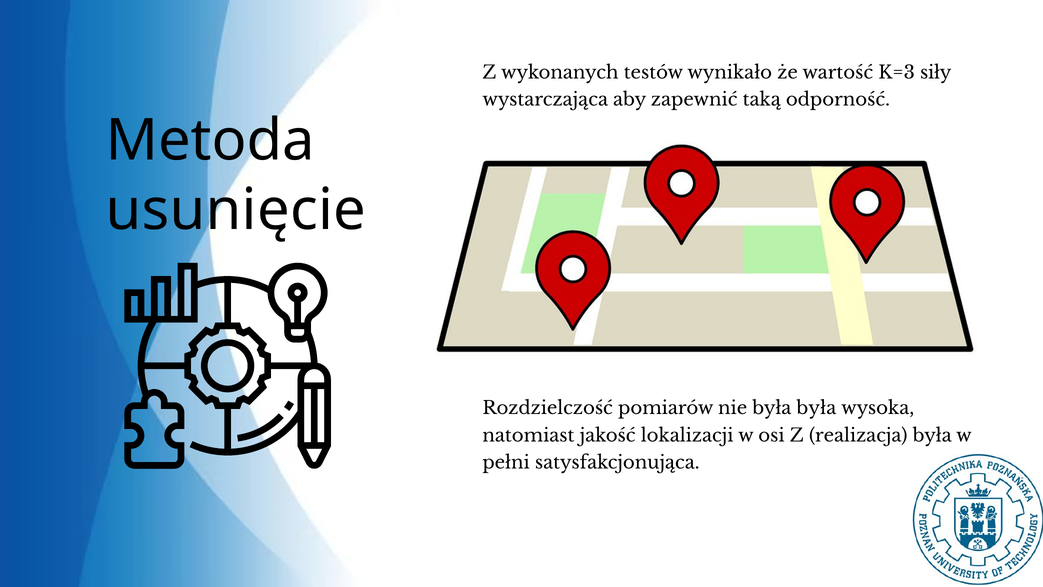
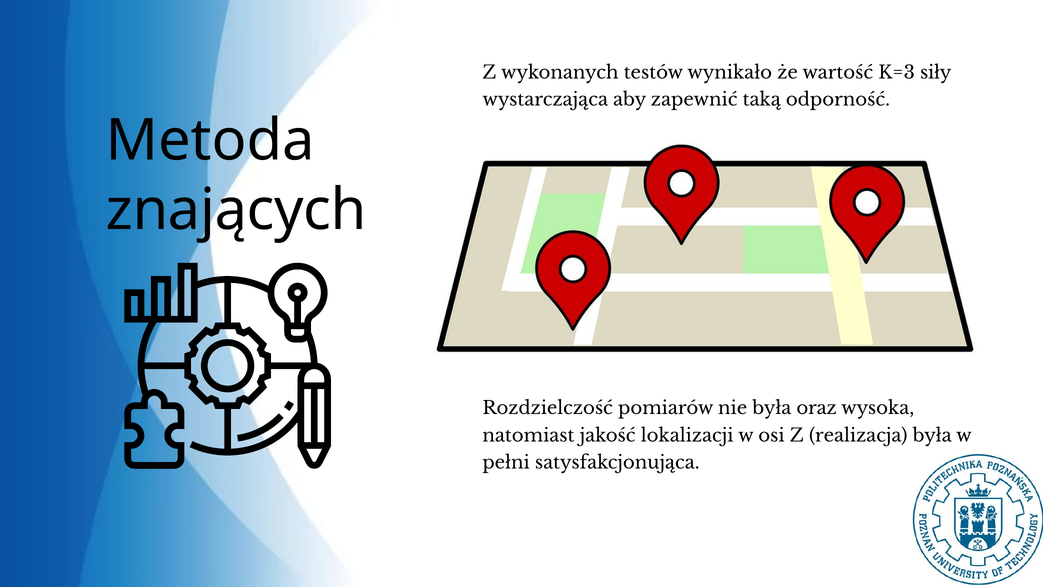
usunięcie: usunięcie -> znających
była była: była -> oraz
